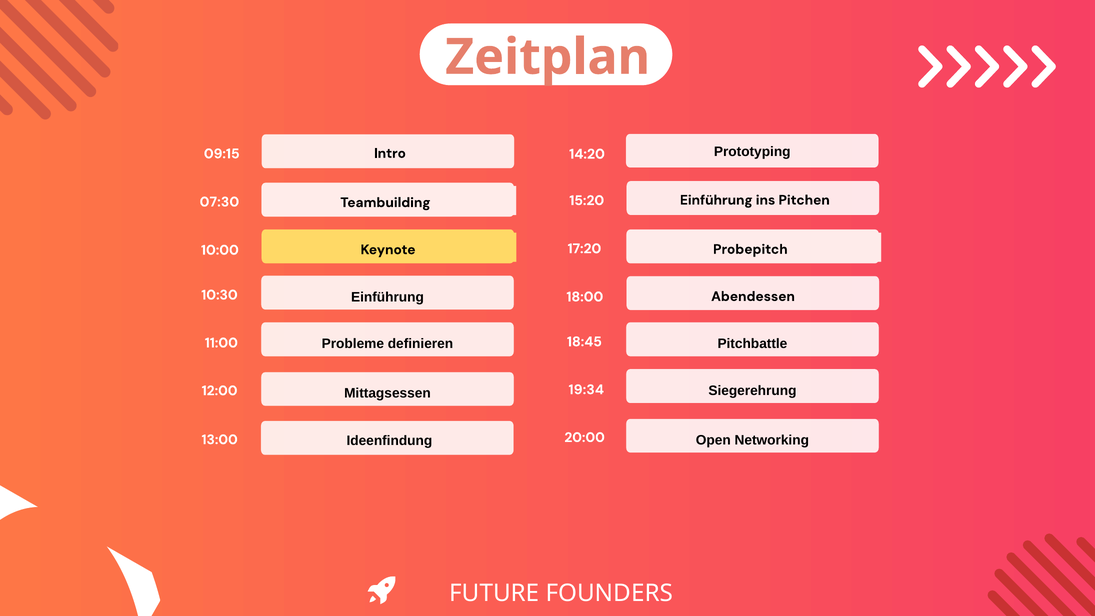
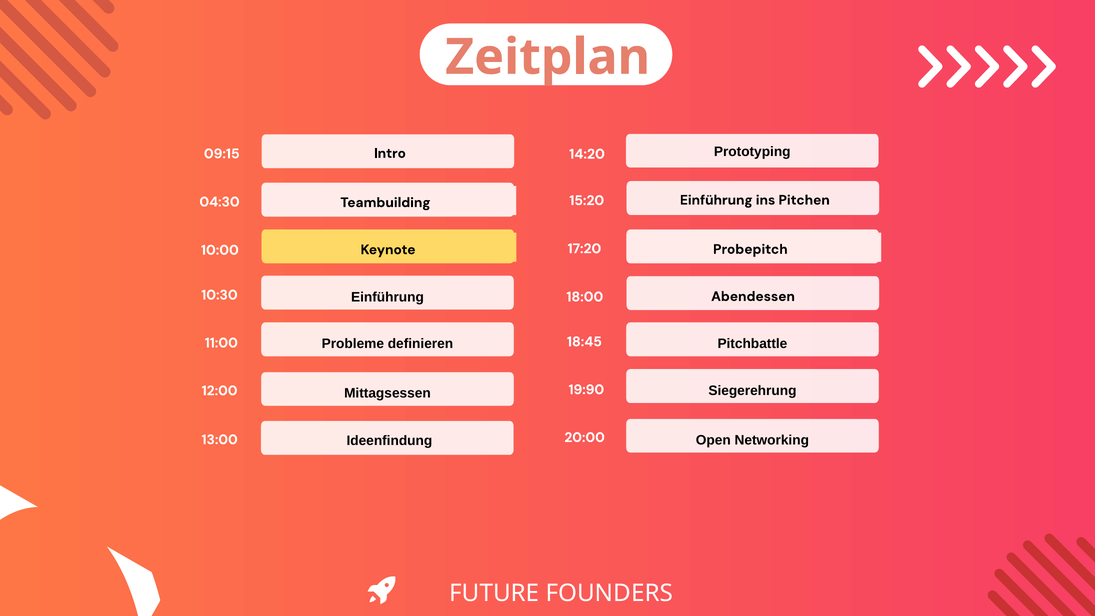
07:30: 07:30 -> 04:30
19:34: 19:34 -> 19:90
